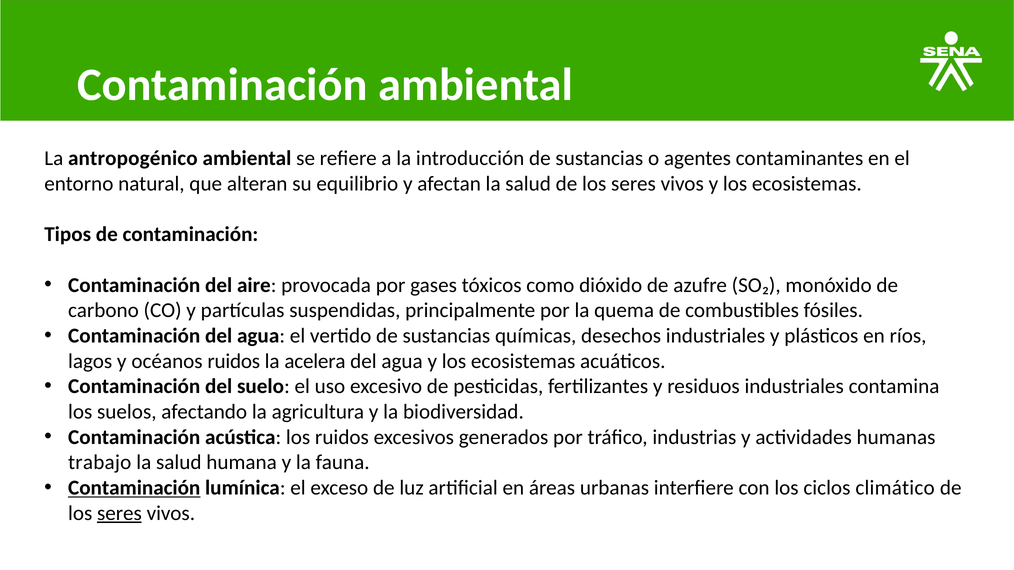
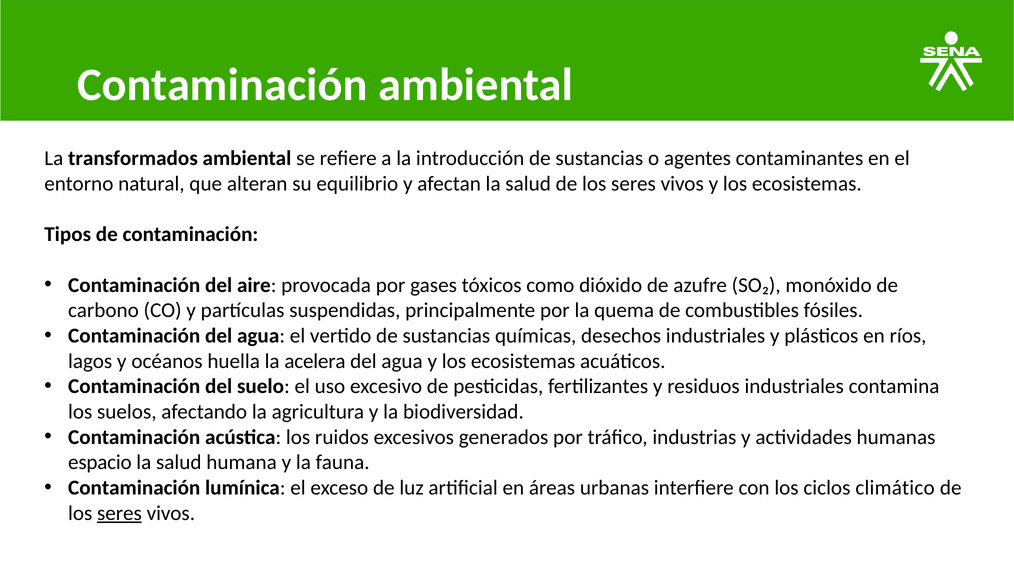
antropogénico: antropogénico -> transformados
océanos ruidos: ruidos -> huella
trabajo: trabajo -> espacio
Contaminación at (134, 488) underline: present -> none
